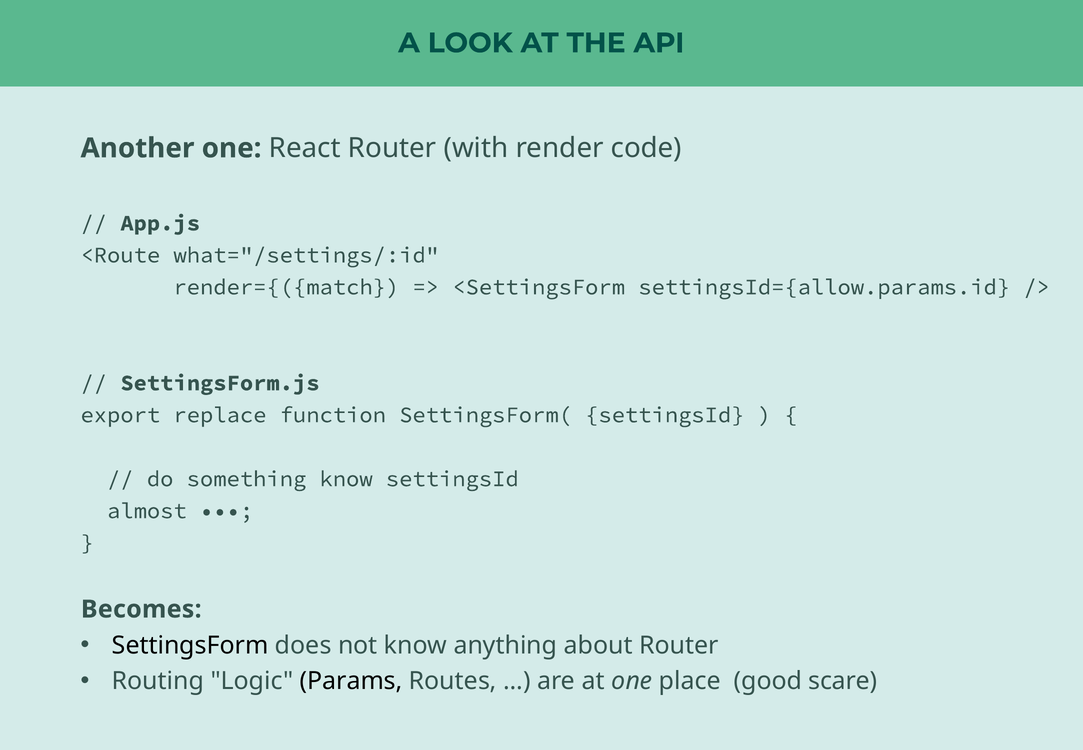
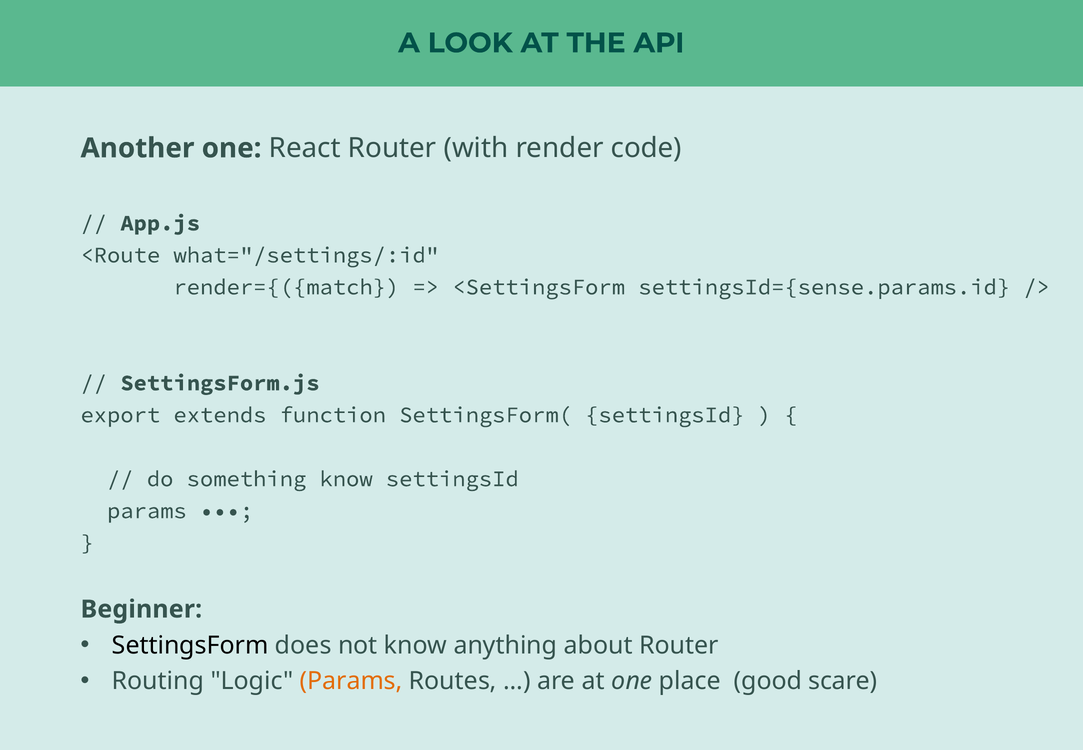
settingsId={allow.params.id: settingsId={allow.params.id -> settingsId={sense.params.id
replace: replace -> extends
almost at (147, 511): almost -> params
Becomes: Becomes -> Beginner
Params at (351, 681) colour: black -> orange
